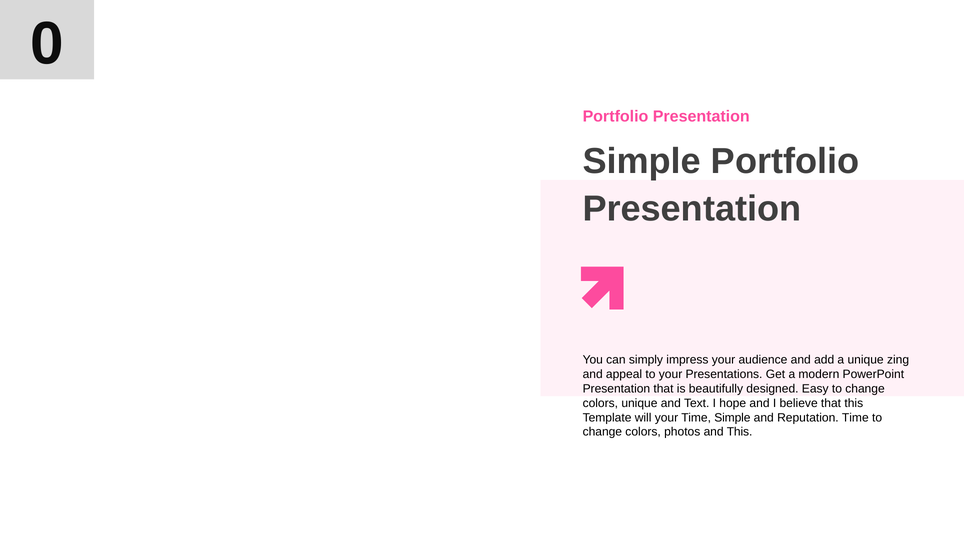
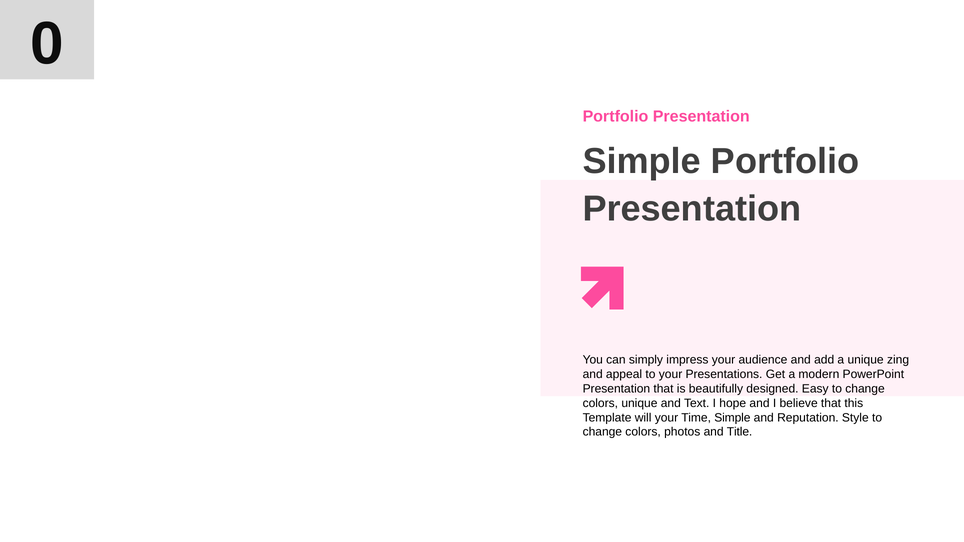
Reputation Time: Time -> Style
and This: This -> Title
